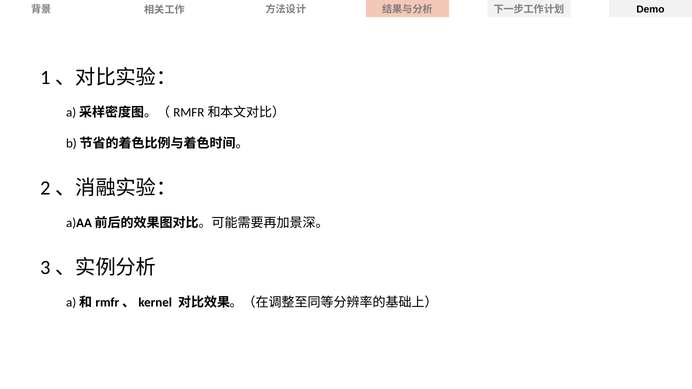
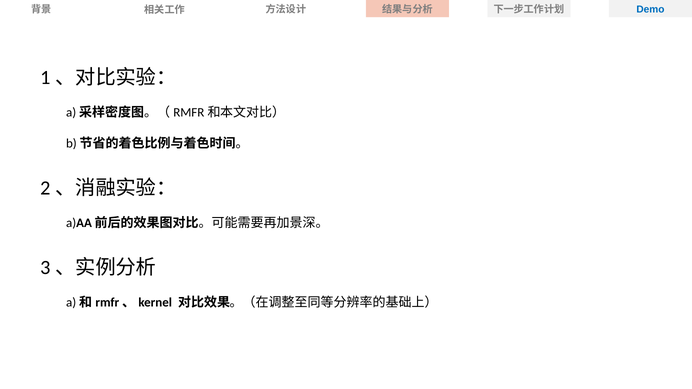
Demo colour: black -> blue
